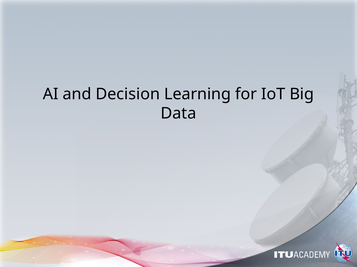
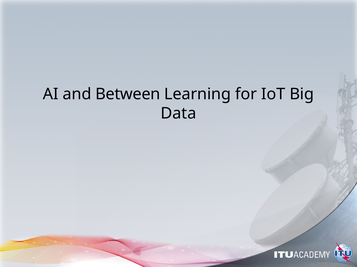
Decision: Decision -> Between
